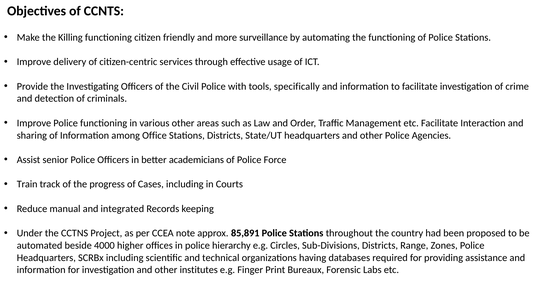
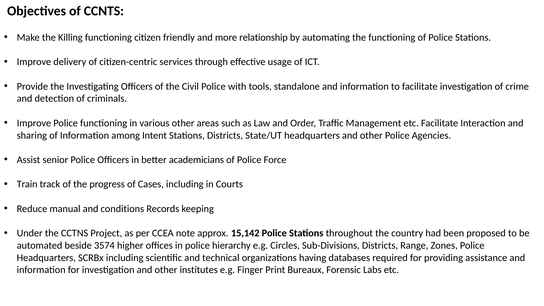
surveillance: surveillance -> relationship
specifically: specifically -> standalone
Office: Office -> Intent
integrated: integrated -> conditions
85,891: 85,891 -> 15,142
4000: 4000 -> 3574
